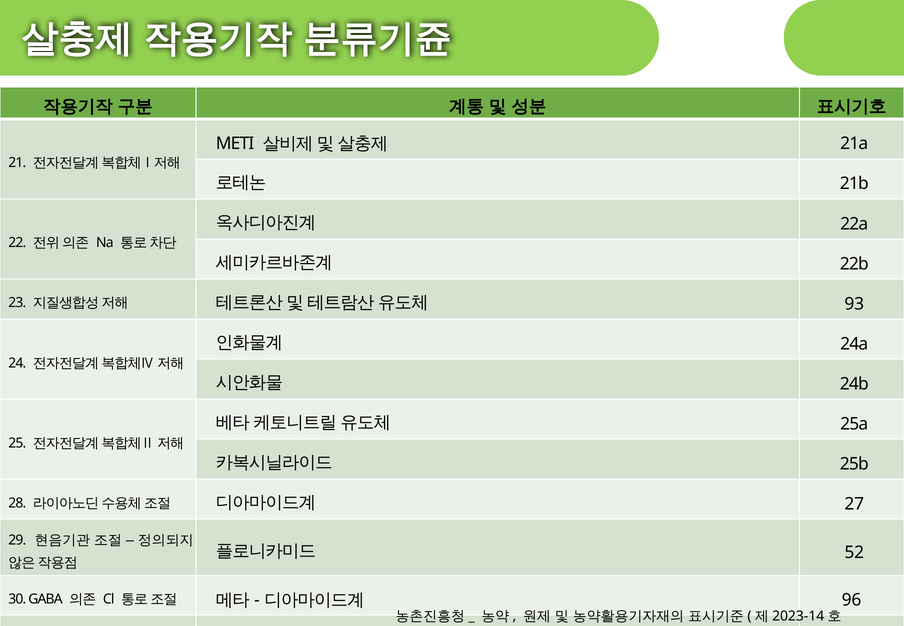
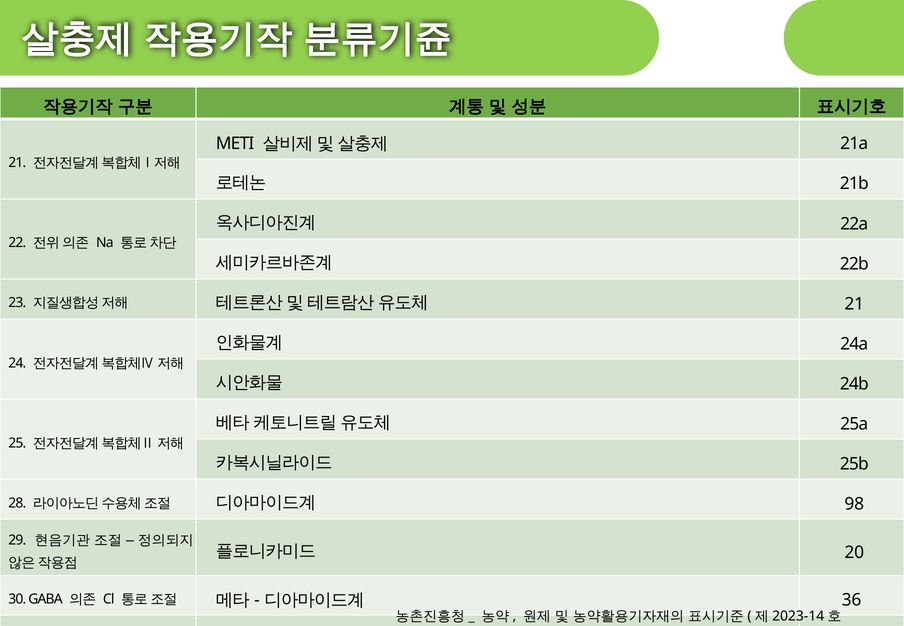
93 at (854, 304): 93 -> 21
27: 27 -> 98
52: 52 -> 20
96: 96 -> 36
